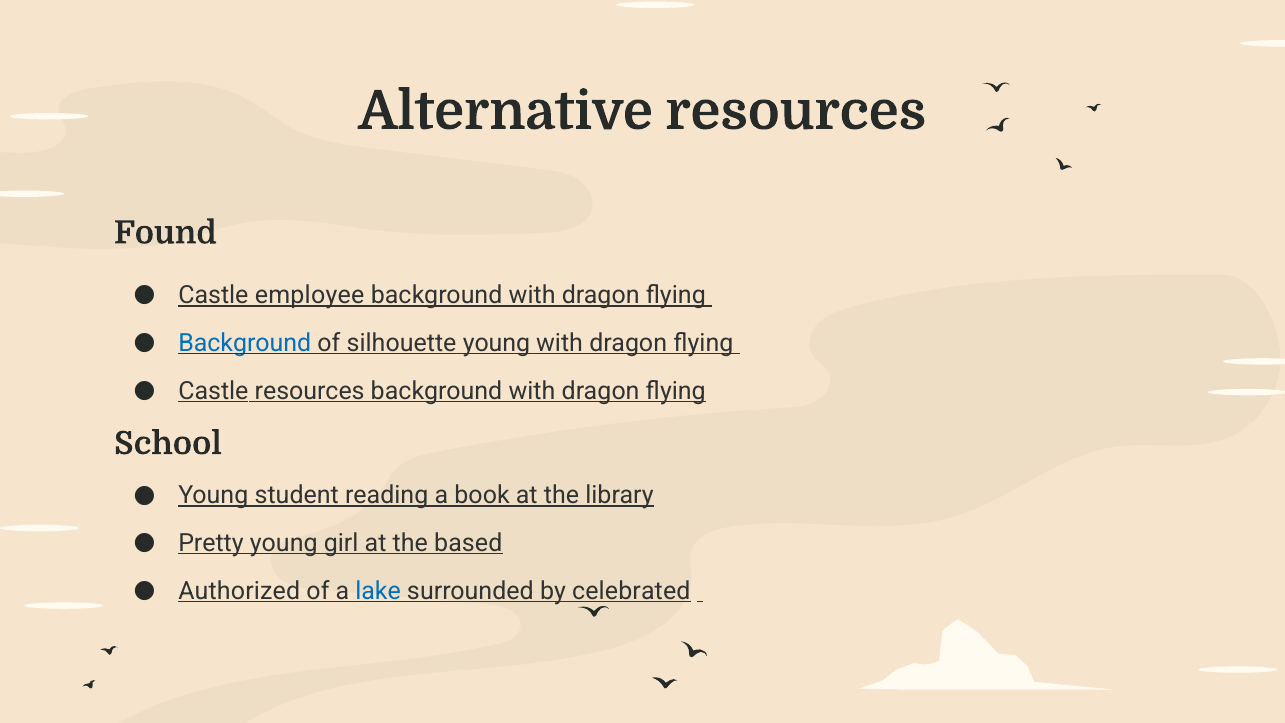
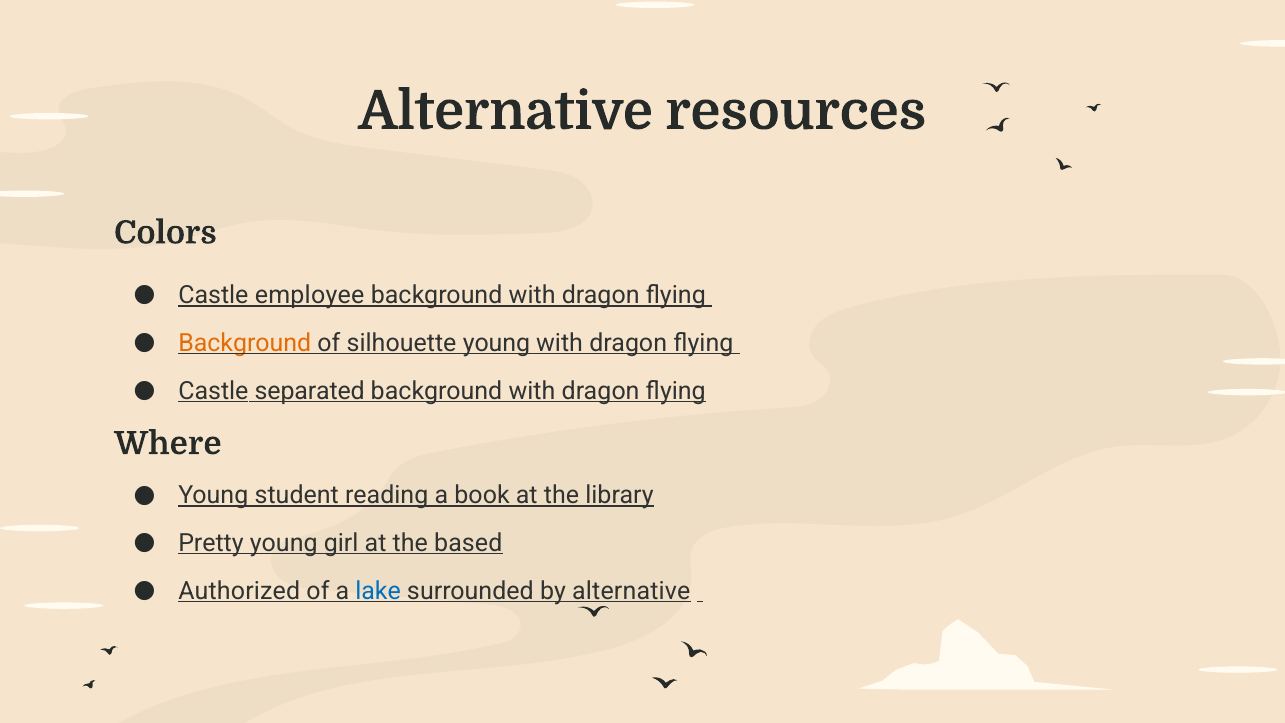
Found: Found -> Colors
Background at (245, 343) colour: blue -> orange
Castle resources: resources -> separated
School: School -> Where
by celebrated: celebrated -> alternative
